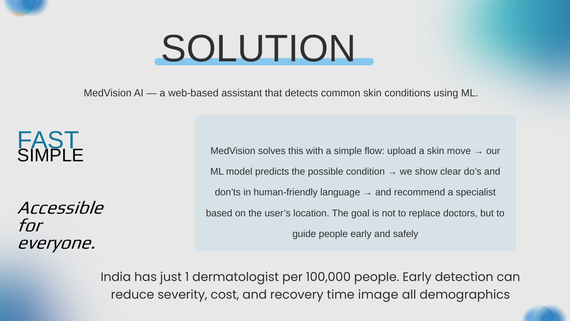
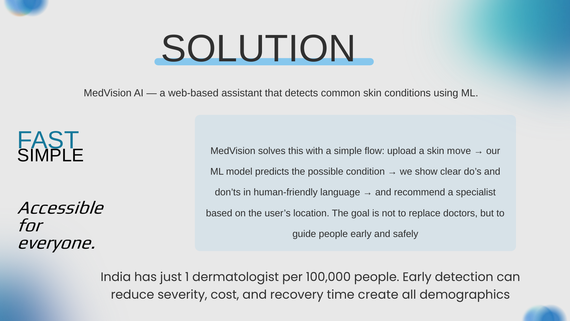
image: image -> create
